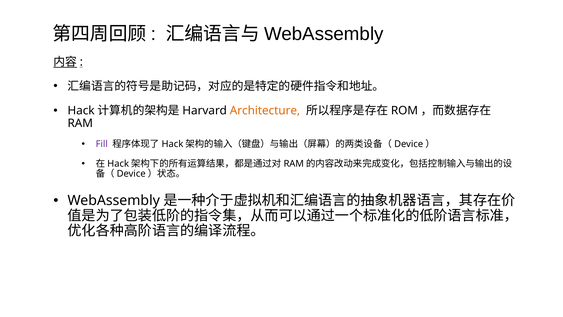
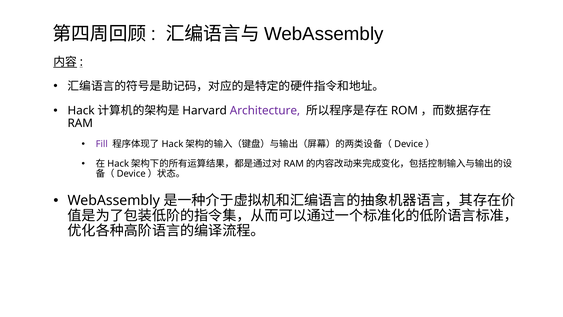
Architecture colour: orange -> purple
